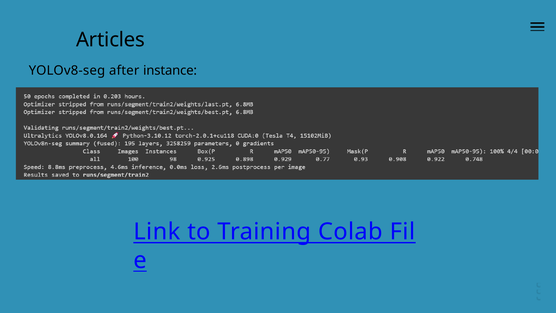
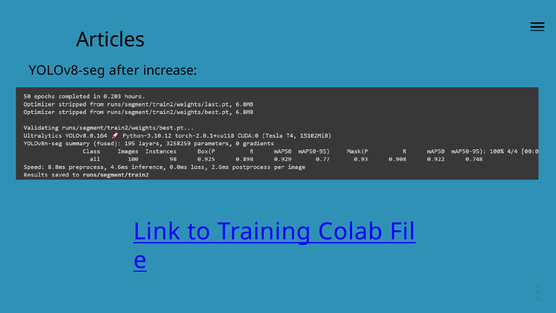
instance: instance -> increase
